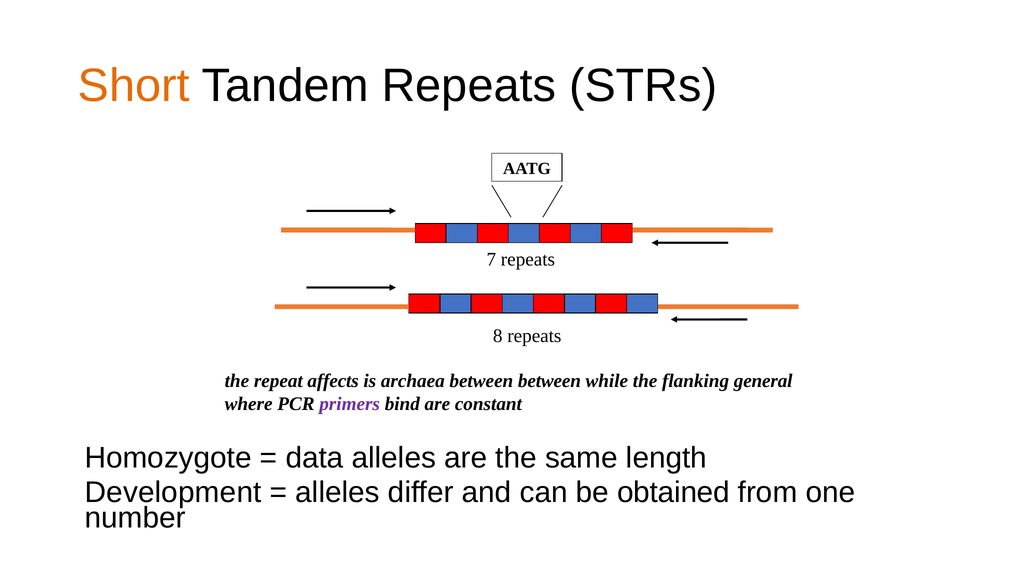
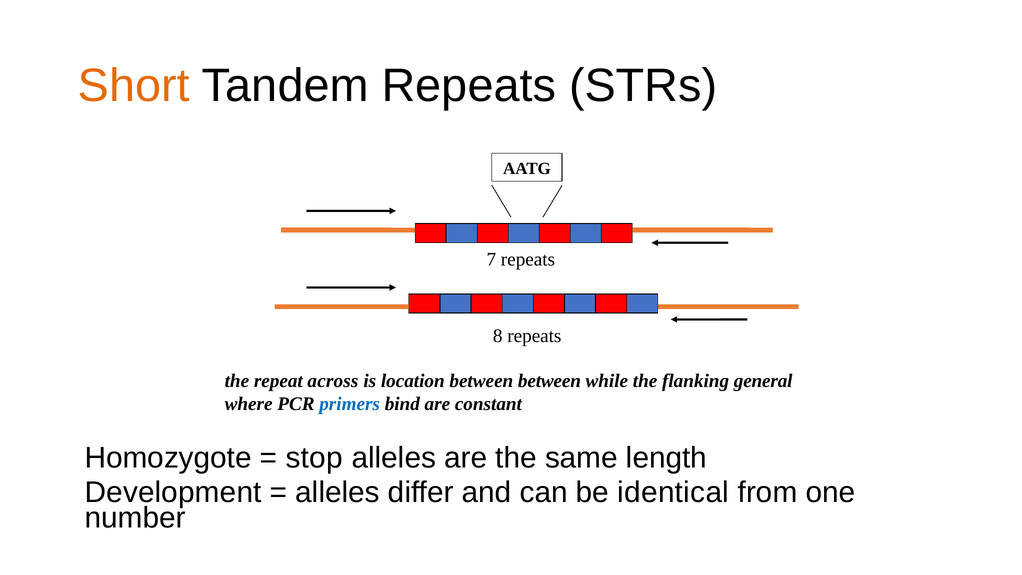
affects: affects -> across
archaea: archaea -> location
primers colour: purple -> blue
data: data -> stop
obtained: obtained -> identical
